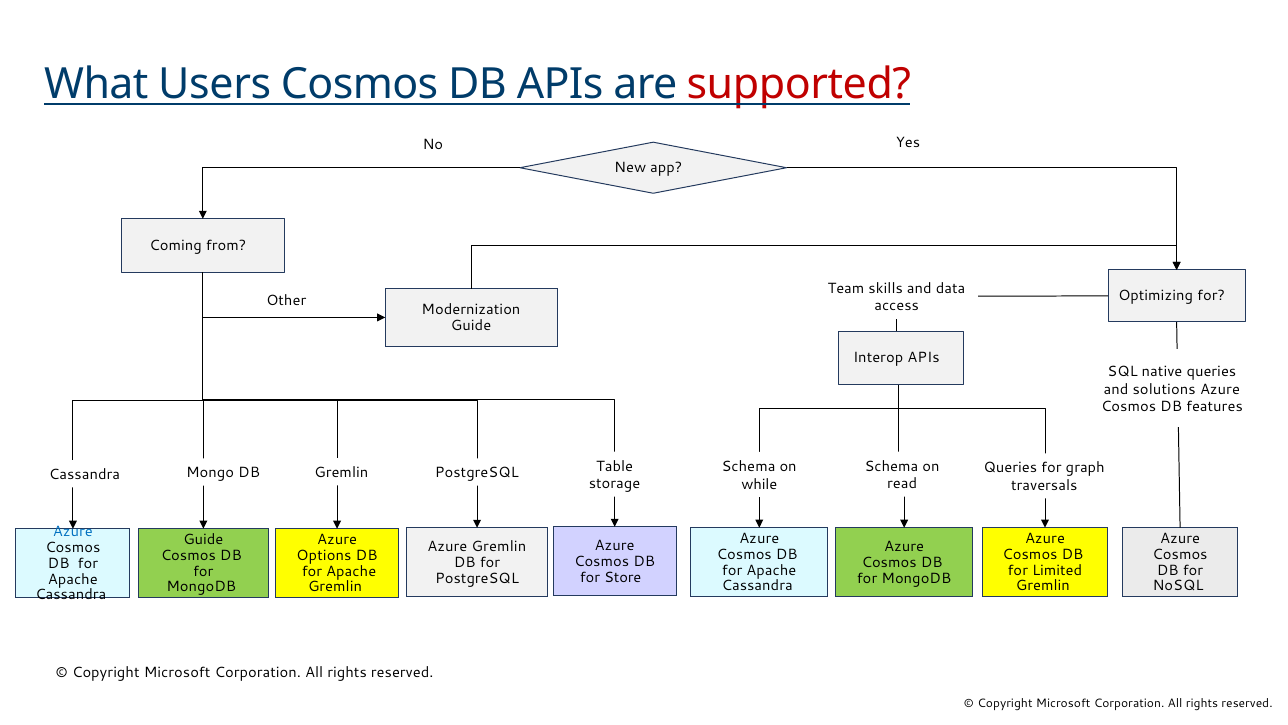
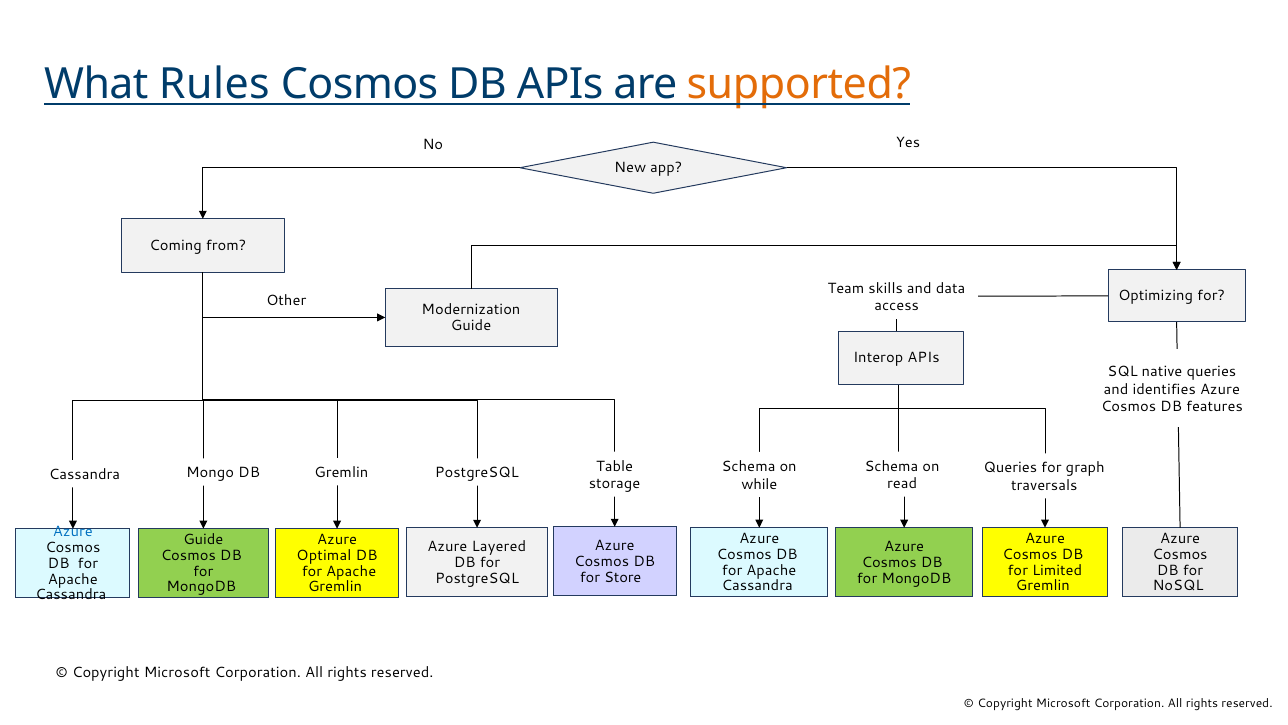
Users: Users -> Rules
supported colour: red -> orange
solutions: solutions -> identifies
Azure Gremlin: Gremlin -> Layered
Options: Options -> Optimal
